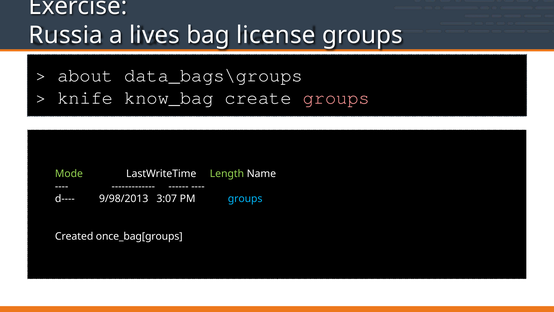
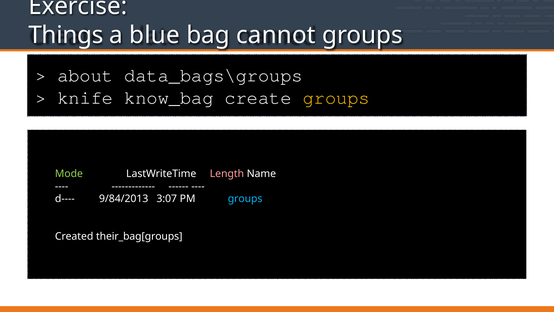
Russia: Russia -> Things
lives: lives -> blue
license: license -> cannot
groups at (336, 98) colour: pink -> yellow
Length colour: light green -> pink
9/98/2013: 9/98/2013 -> 9/84/2013
once_bag[groups: once_bag[groups -> their_bag[groups
